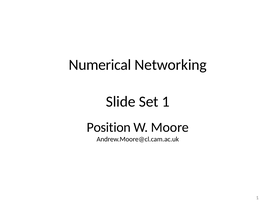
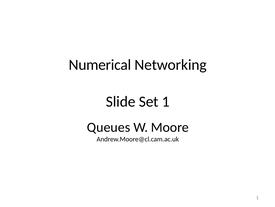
Position: Position -> Queues
